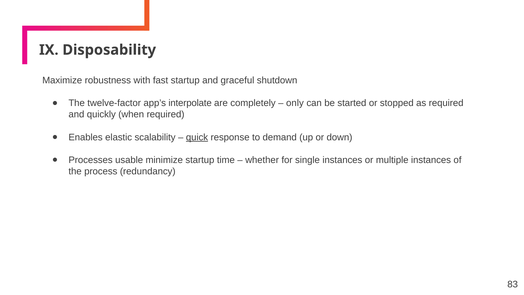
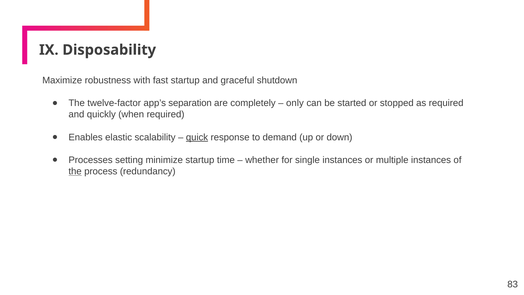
interpolate: interpolate -> separation
usable: usable -> setting
the at (75, 171) underline: none -> present
